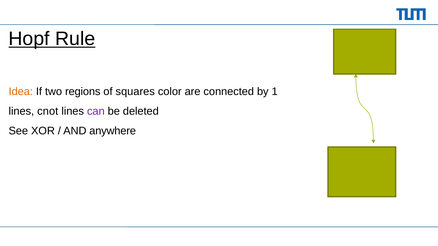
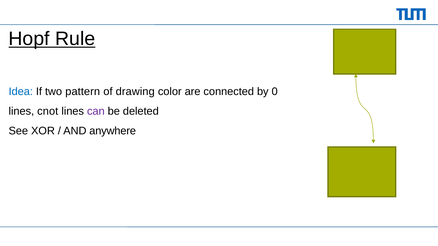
Idea colour: orange -> blue
regions: regions -> pattern
squares: squares -> drawing
1: 1 -> 0
